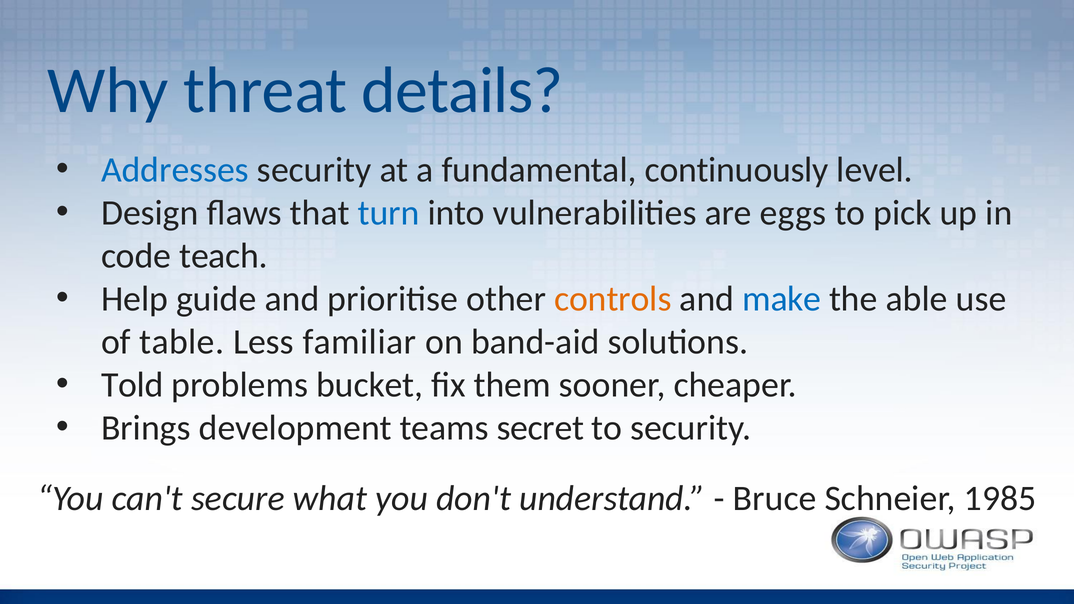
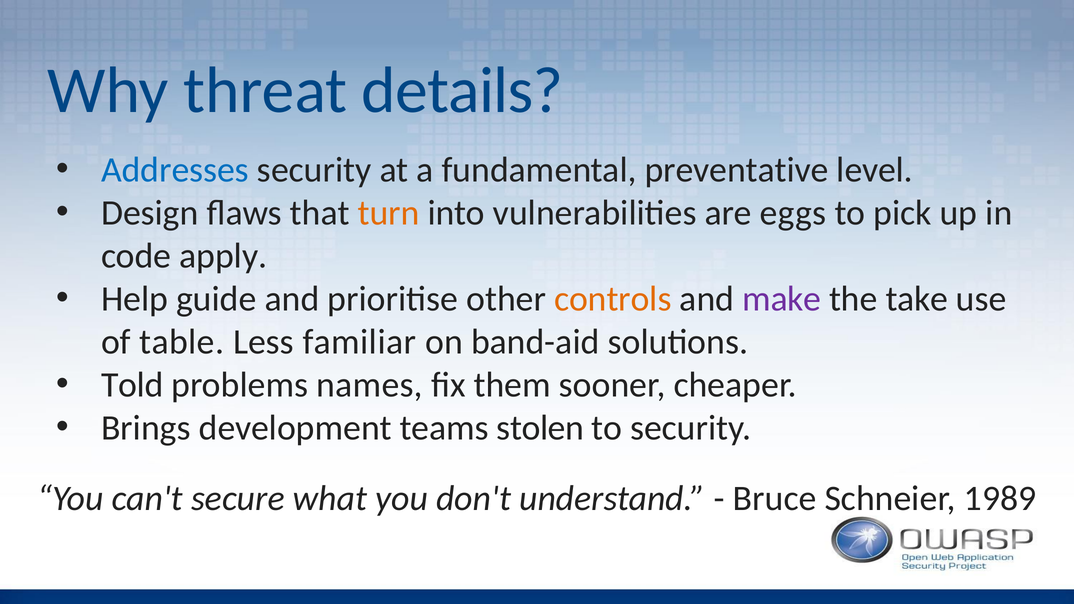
continuously: continuously -> preventative
turn colour: blue -> orange
teach: teach -> apply
make colour: blue -> purple
able: able -> take
bucket: bucket -> names
secret: secret -> stolen
1985: 1985 -> 1989
